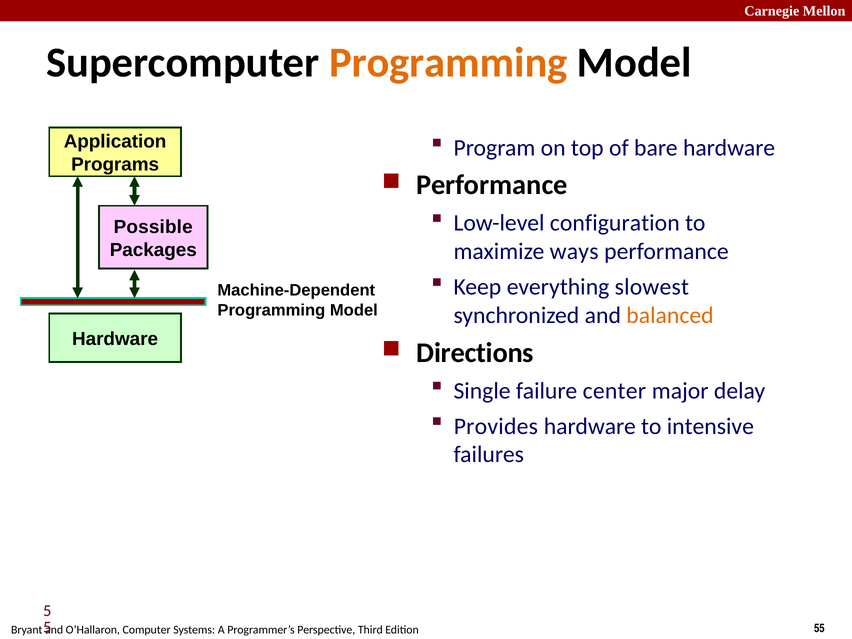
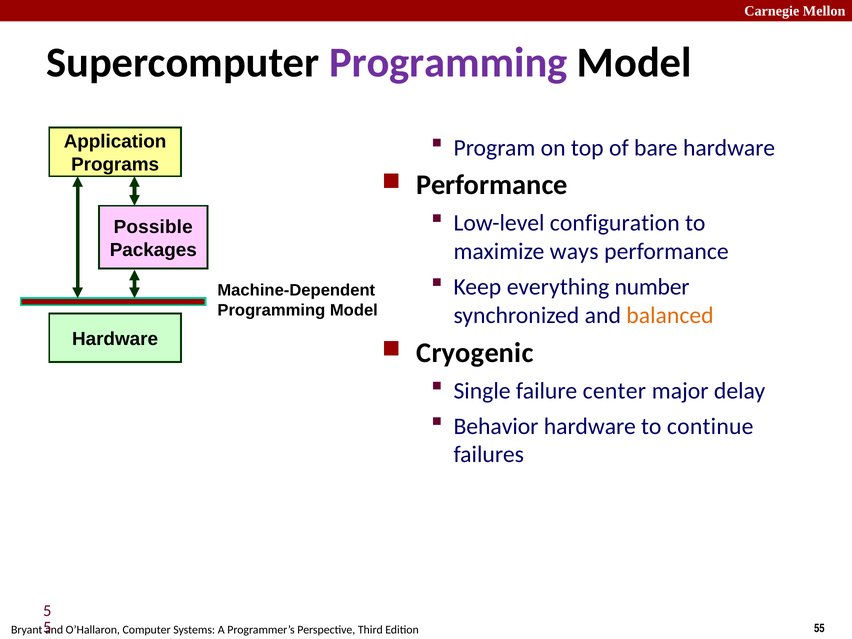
Programming at (448, 62) colour: orange -> purple
slowest: slowest -> number
Directions: Directions -> Cryogenic
Provides: Provides -> Behavior
intensive: intensive -> continue
